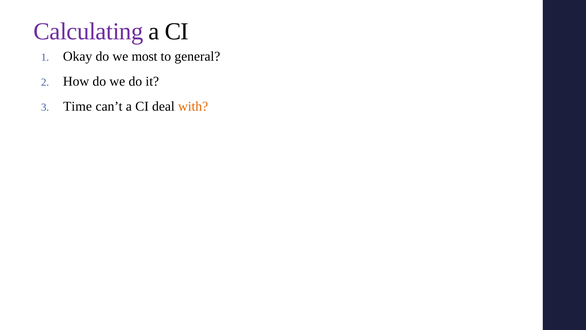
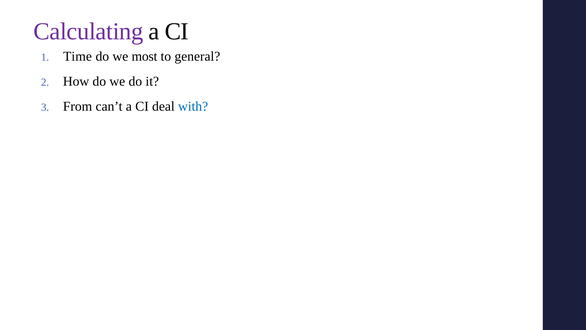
Okay: Okay -> Time
Time: Time -> From
with colour: orange -> blue
